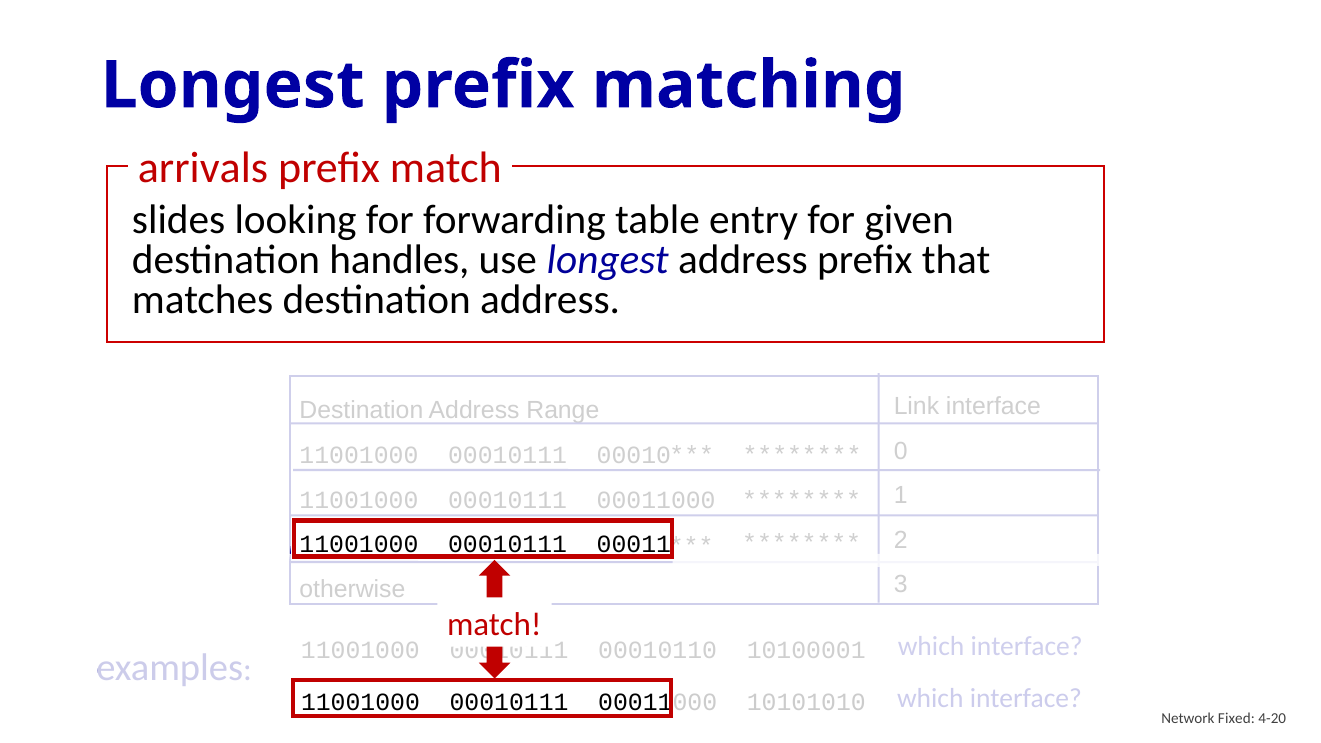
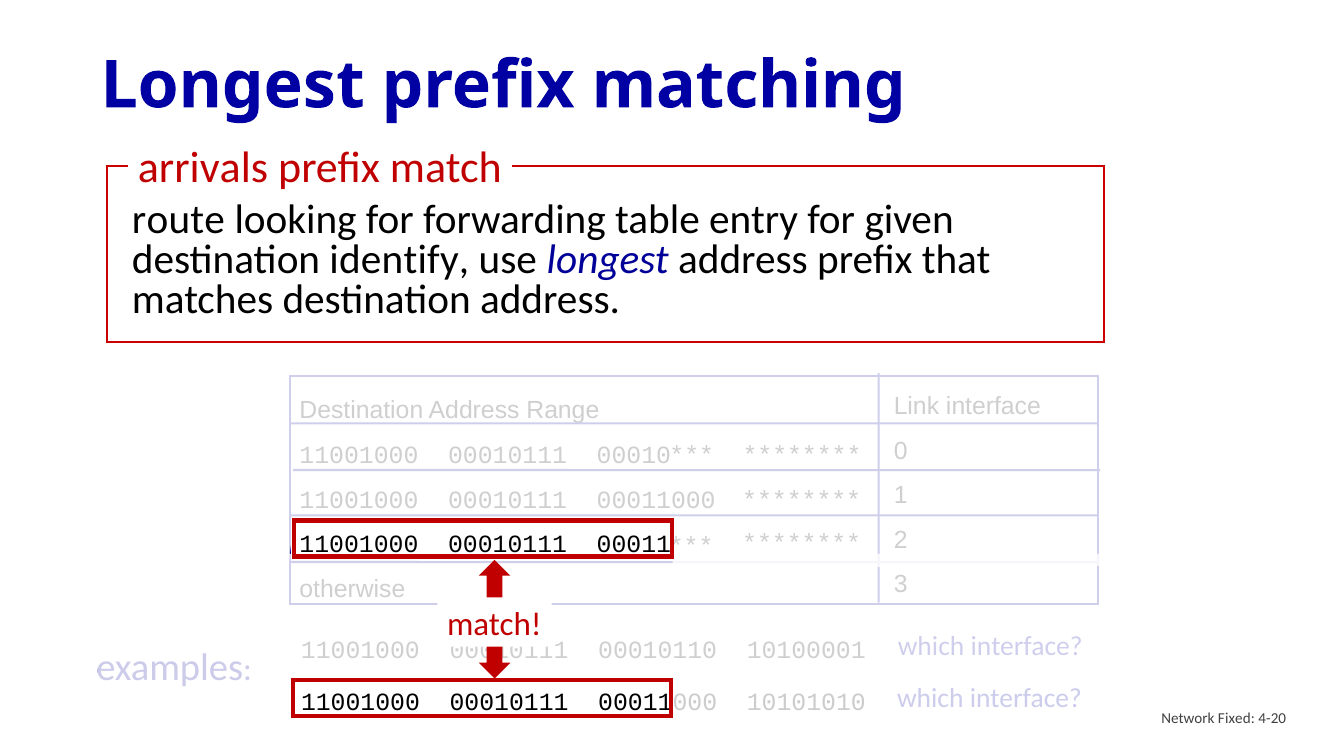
slides: slides -> route
handles: handles -> identify
